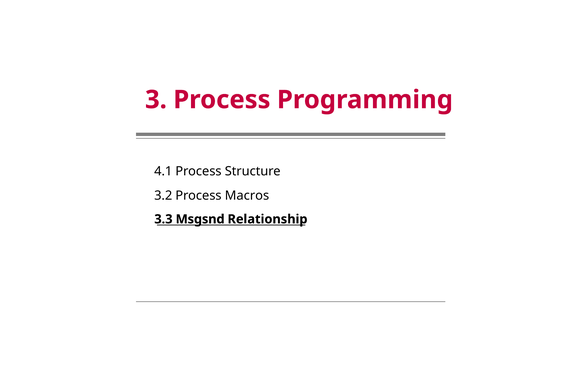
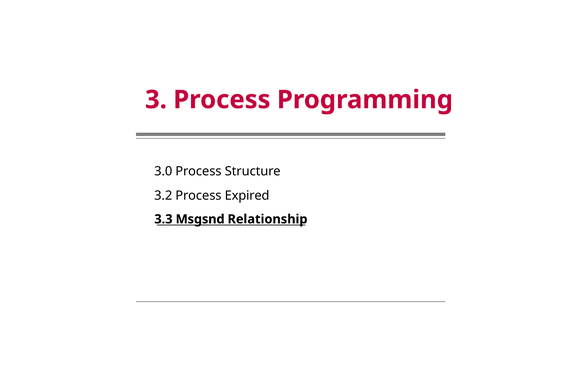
4.1: 4.1 -> 3.0
Macros: Macros -> Expired
